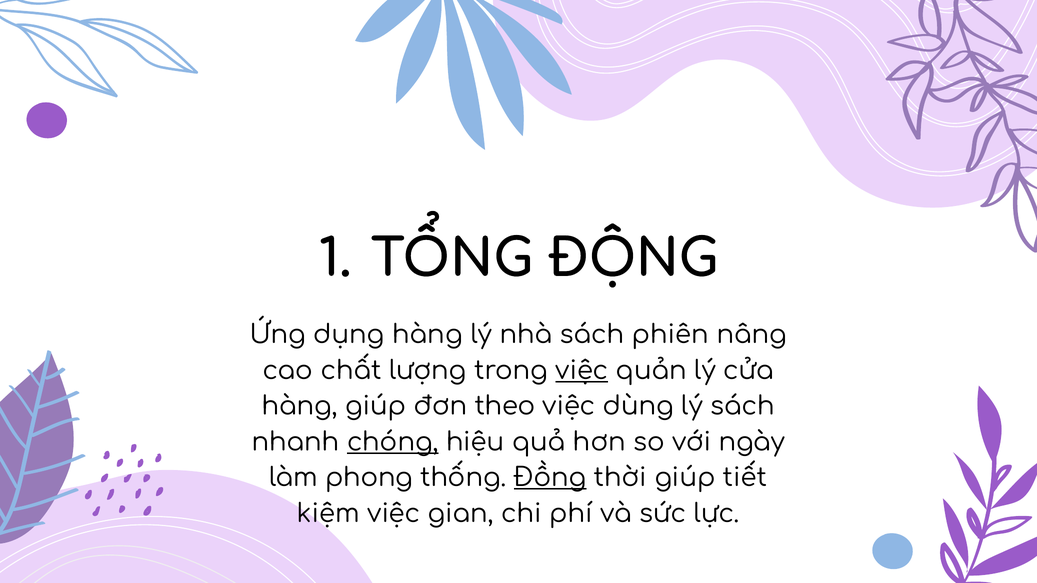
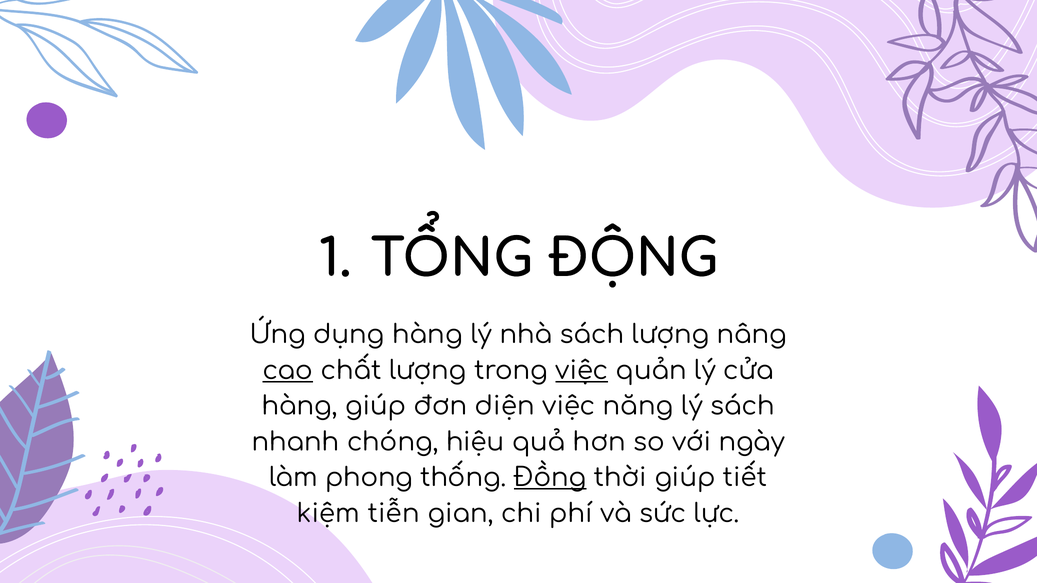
sách phiên: phiên -> lượng
cao underline: none -> present
theo: theo -> diện
dùng: dùng -> năng
chóng underline: present -> none
kiệm việc: việc -> tiễn
